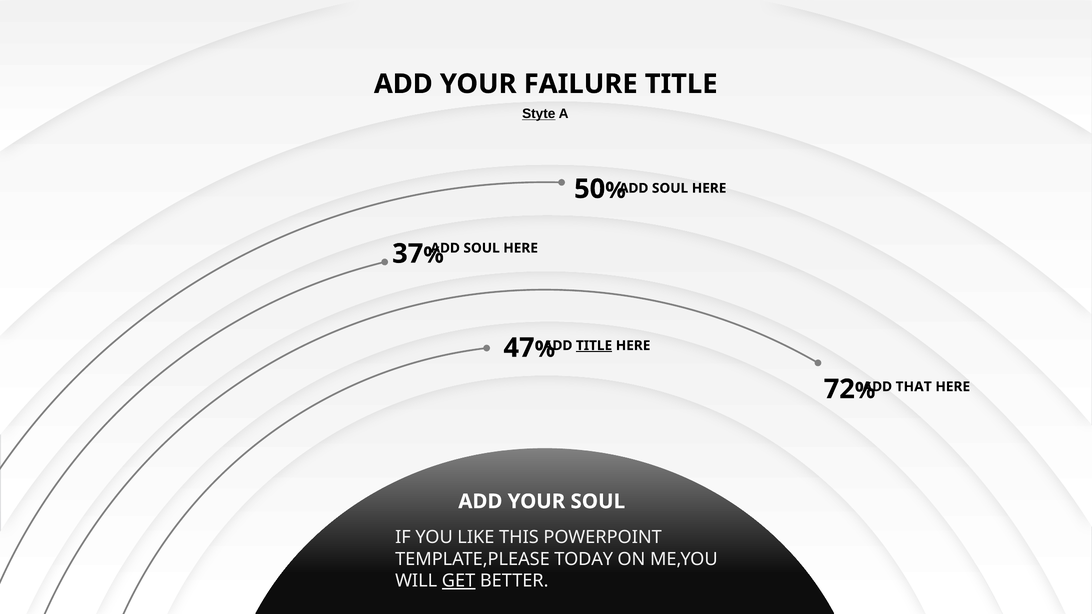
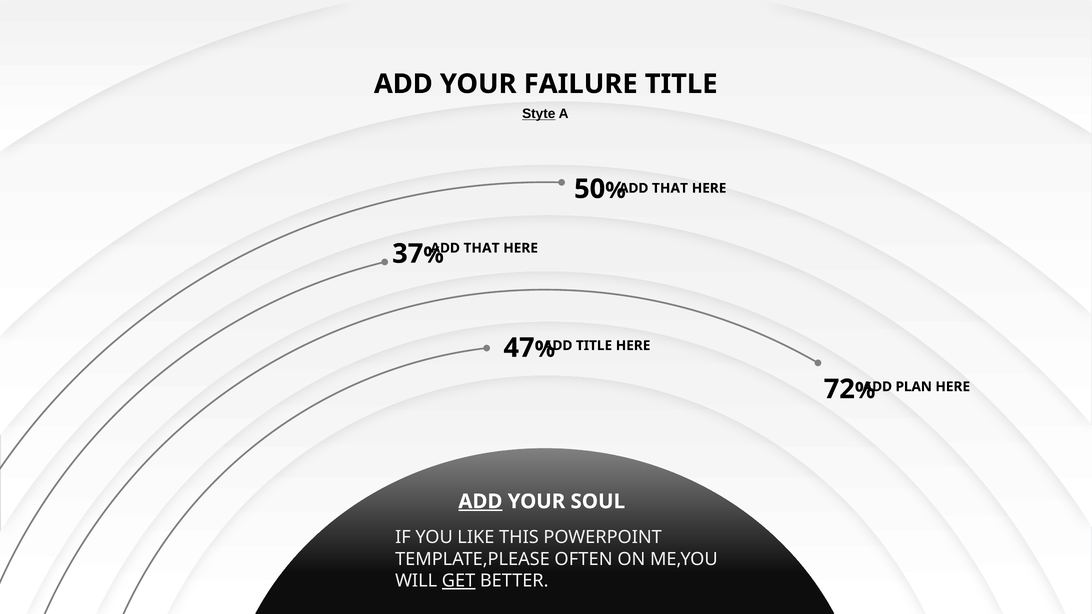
SOUL at (670, 188): SOUL -> THAT
ADD SOUL: SOUL -> THAT
TITLE at (594, 346) underline: present -> none
THAT: THAT -> PLAN
ADD at (480, 502) underline: none -> present
TODAY: TODAY -> OFTEN
